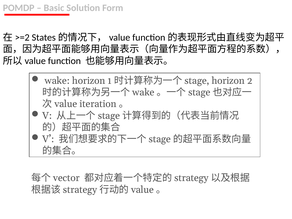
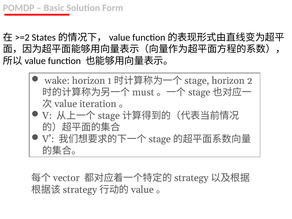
wake at (143, 92): wake -> must
